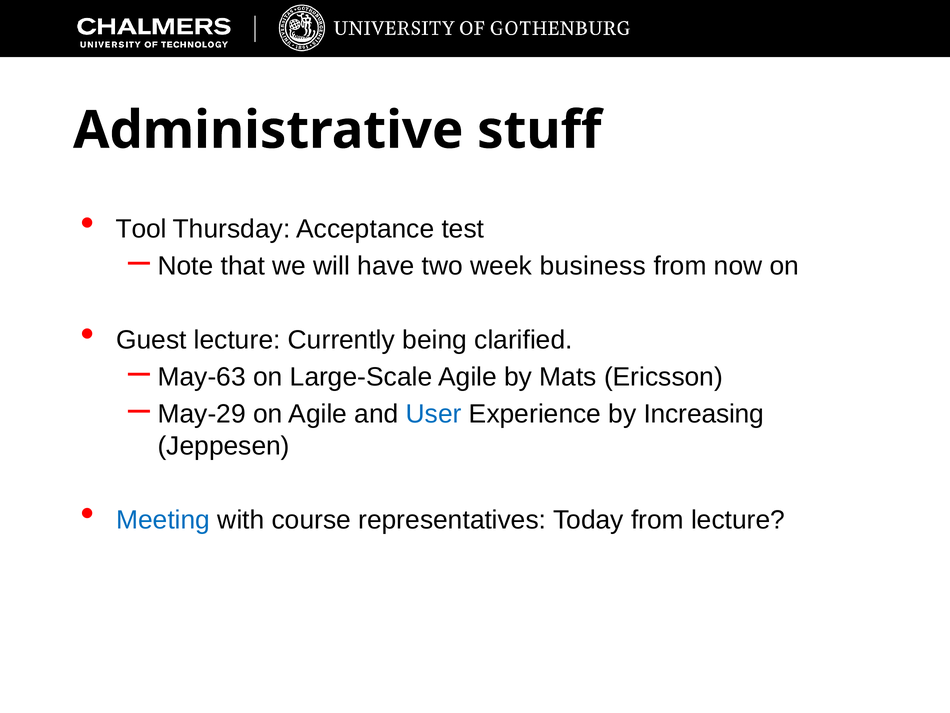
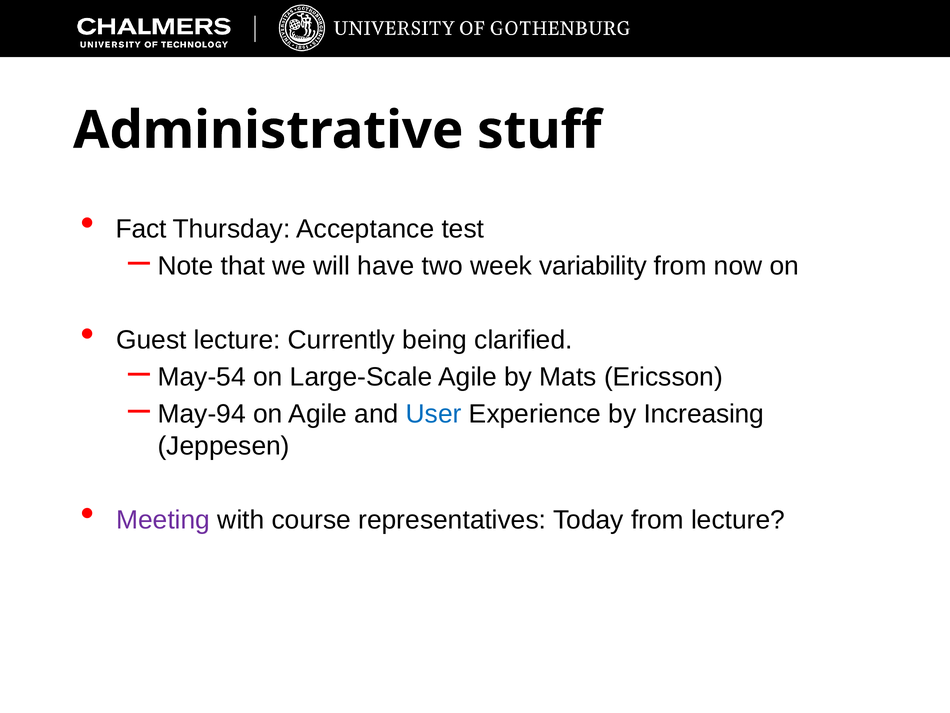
Tool: Tool -> Fact
business: business -> variability
May-63: May-63 -> May-54
May-29: May-29 -> May-94
Meeting colour: blue -> purple
